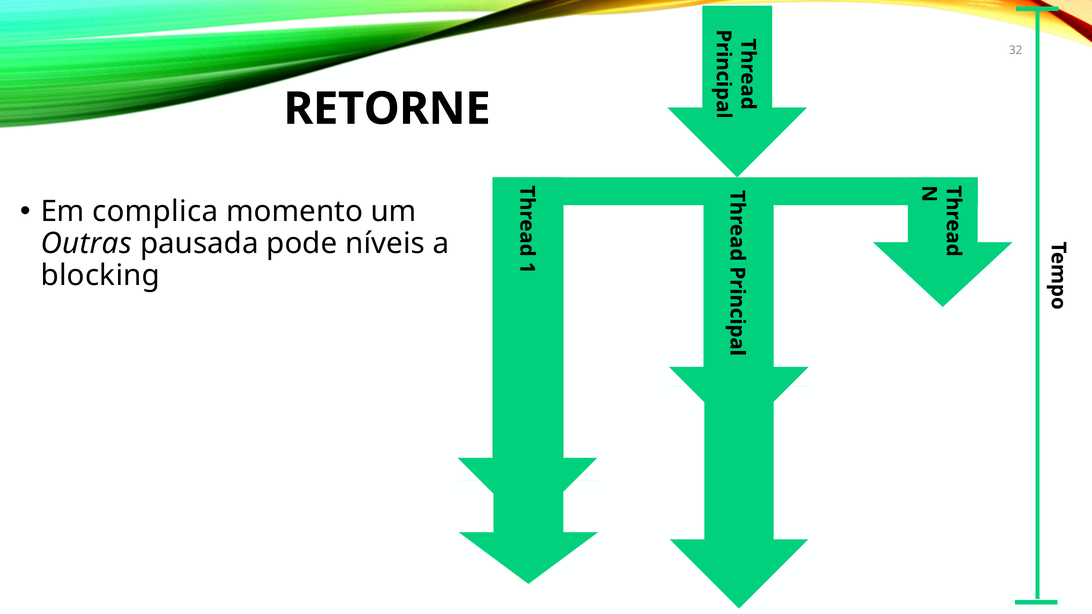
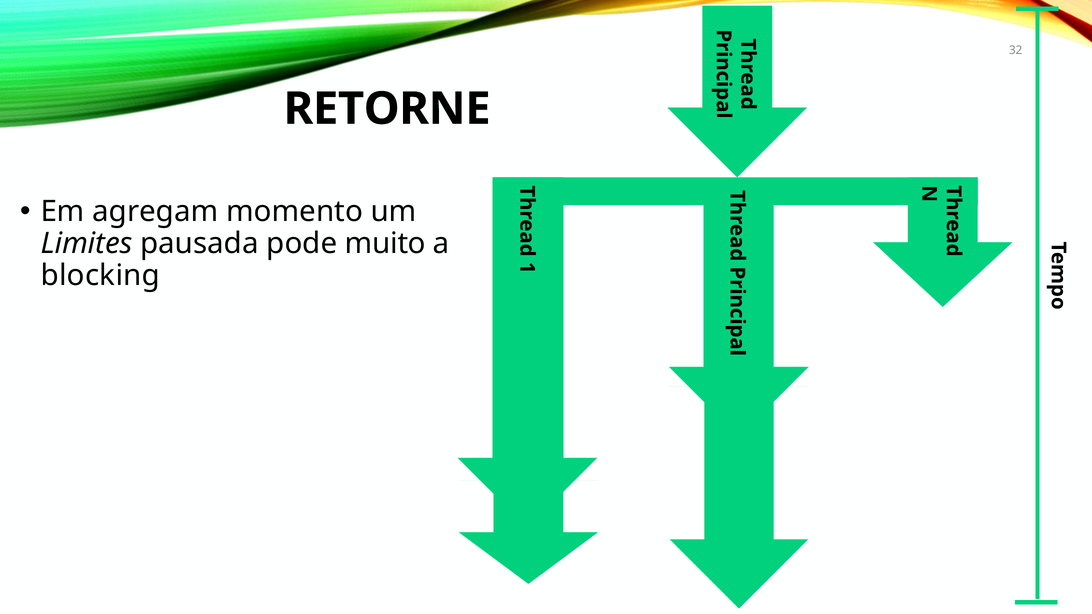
complica: complica -> agregam
Outras: Outras -> Limites
níveis: níveis -> muito
